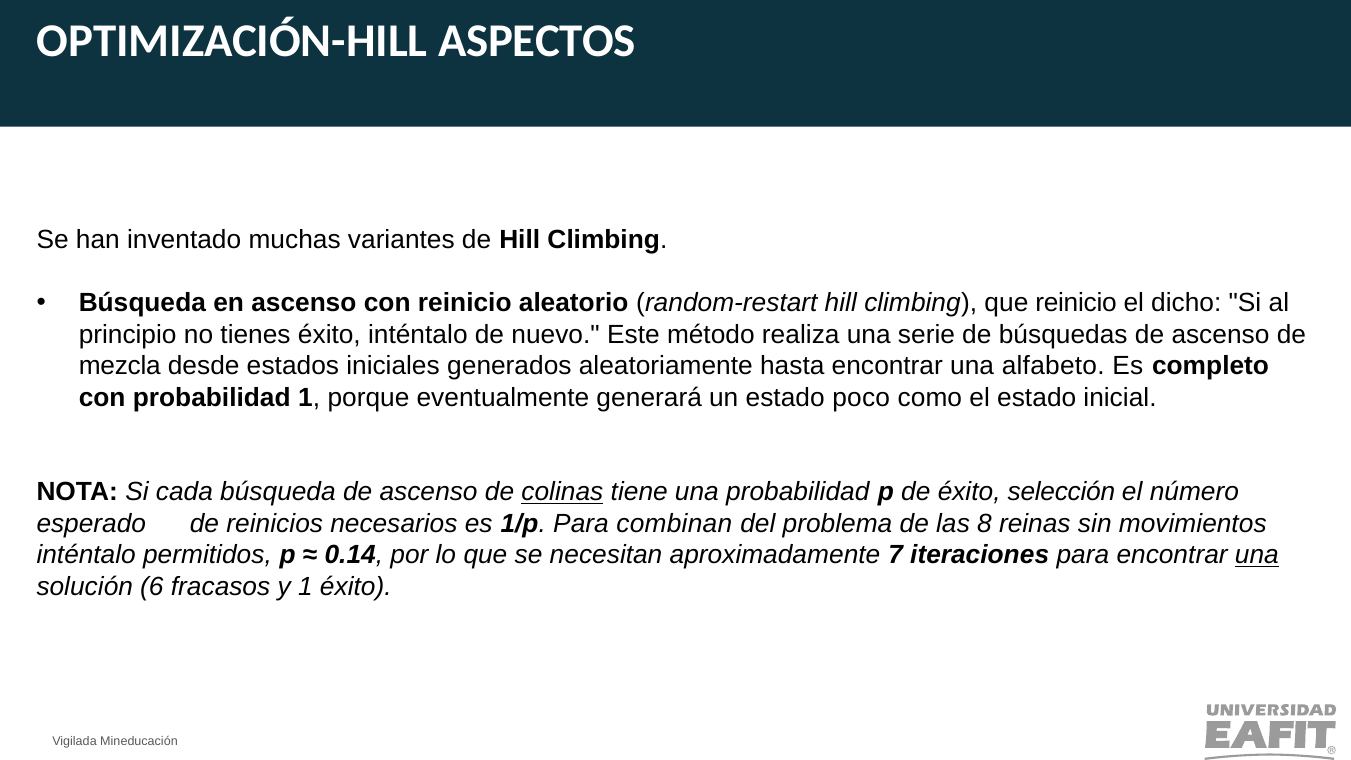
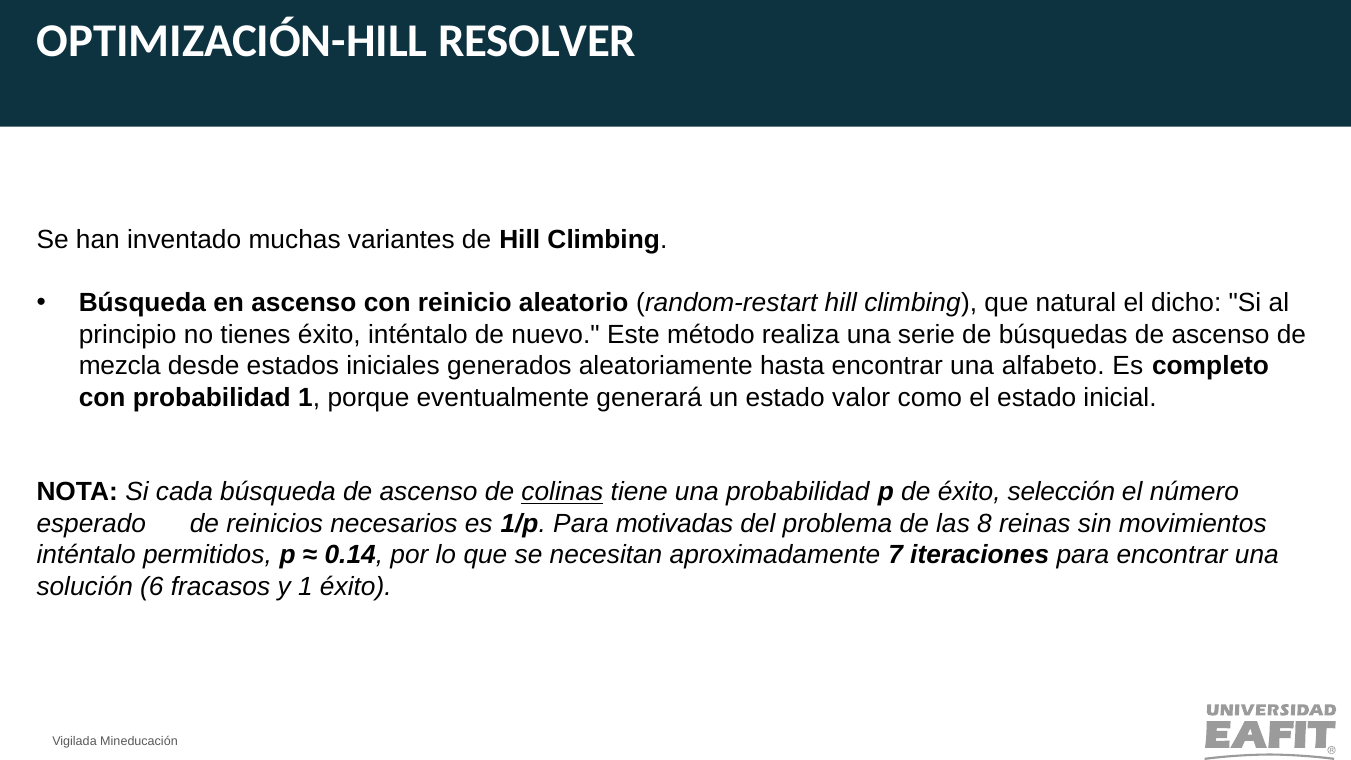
ASPECTOS: ASPECTOS -> RESOLVER
que reinicio: reinicio -> natural
poco: poco -> valor
combinan: combinan -> motivadas
una at (1257, 555) underline: present -> none
